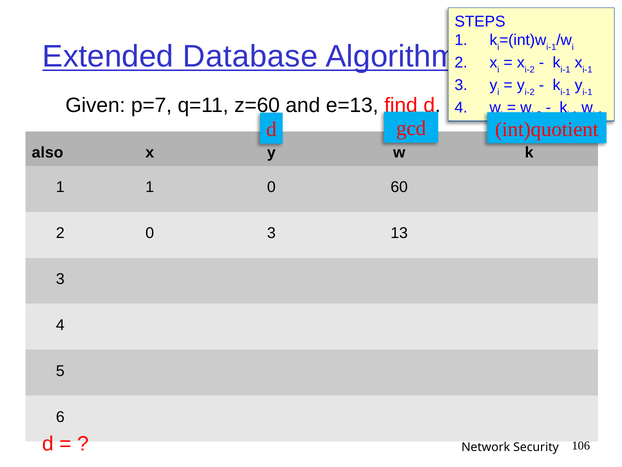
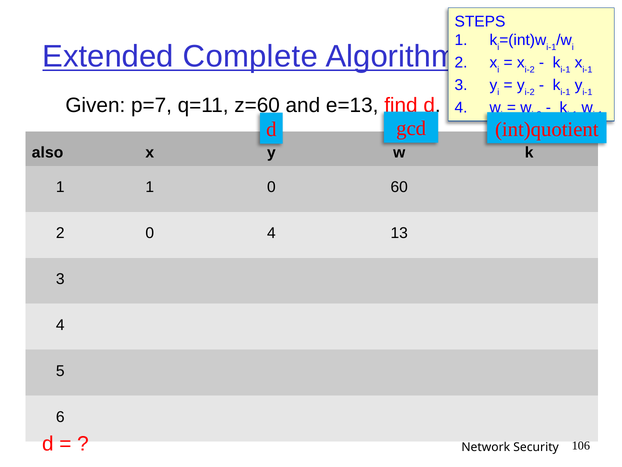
Database: Database -> Complete
0 3: 3 -> 4
